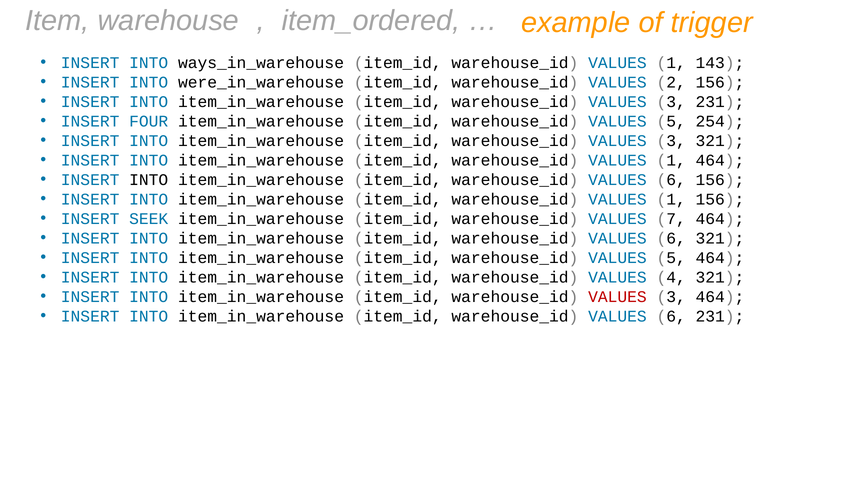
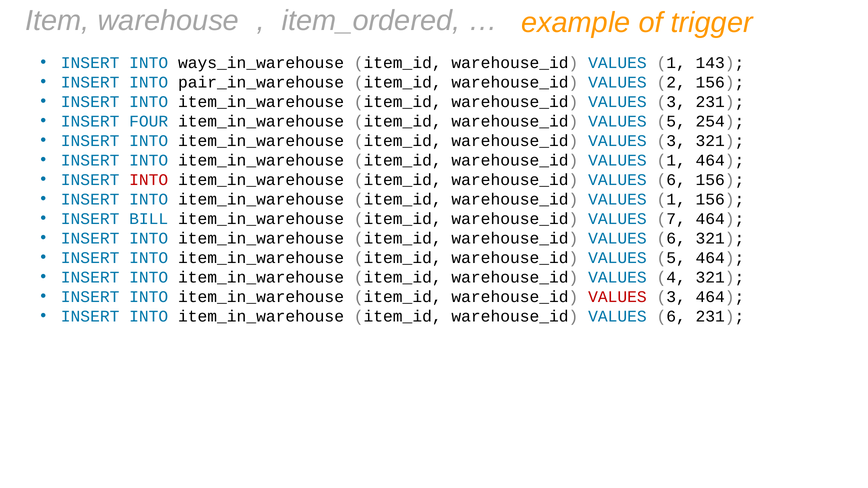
were_in_warehouse: were_in_warehouse -> pair_in_warehouse
INTO at (149, 180) colour: black -> red
SEEK: SEEK -> BILL
